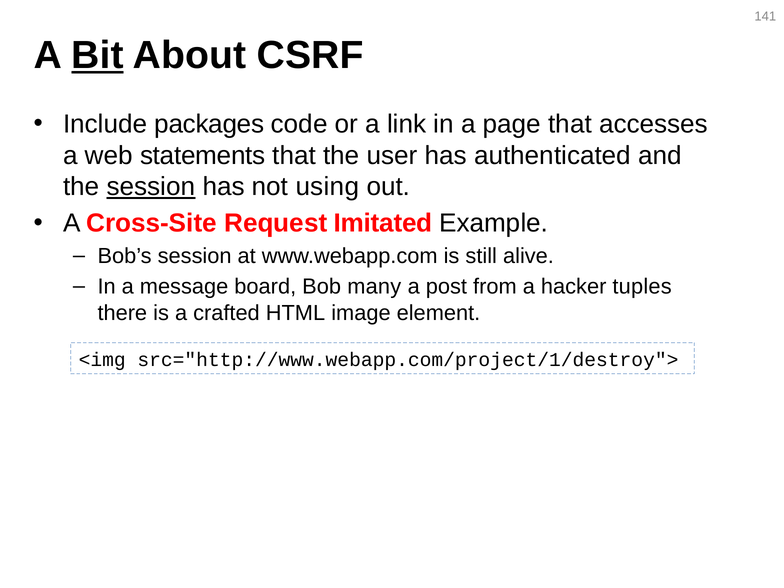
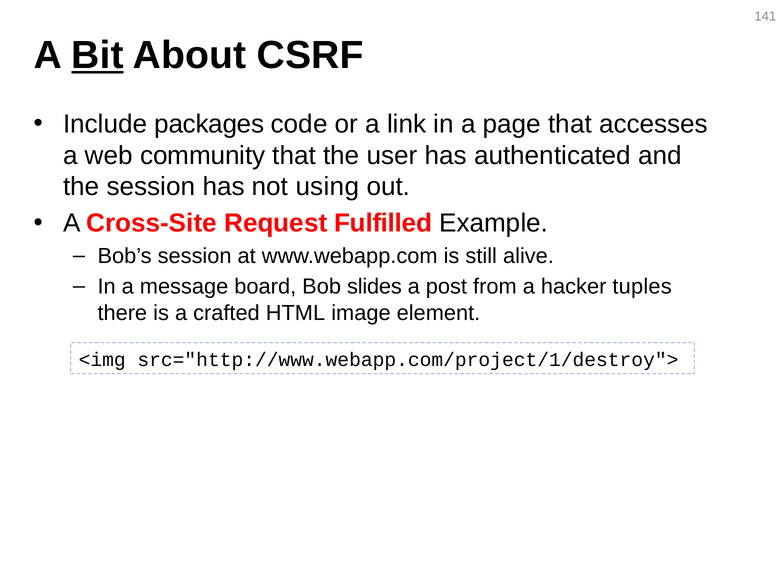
statements: statements -> community
session at (151, 187) underline: present -> none
Imitated: Imitated -> Fulfilled
many: many -> slides
